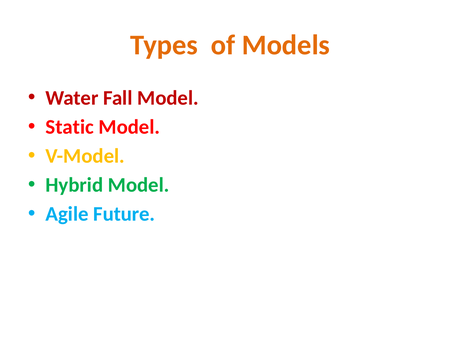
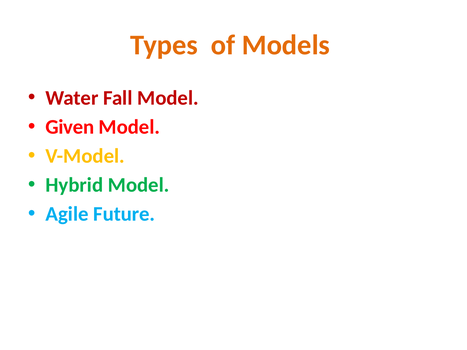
Static: Static -> Given
